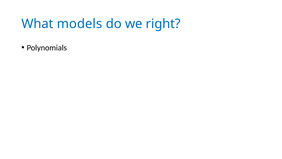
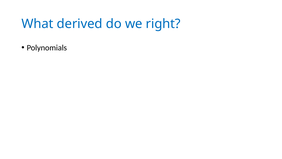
models: models -> derived
